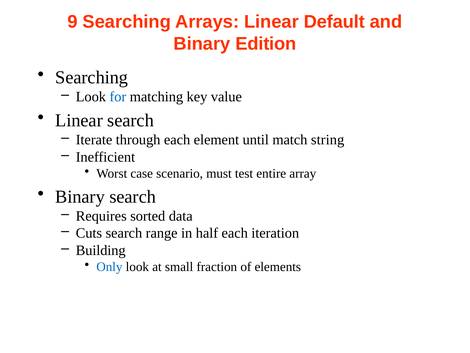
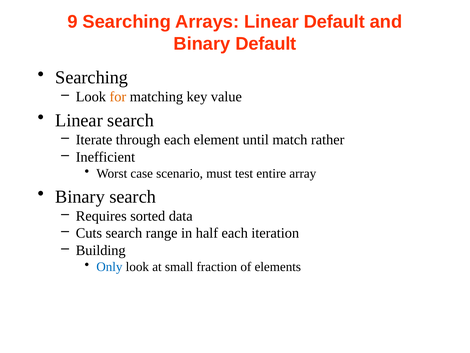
Binary Edition: Edition -> Default
for colour: blue -> orange
string: string -> rather
